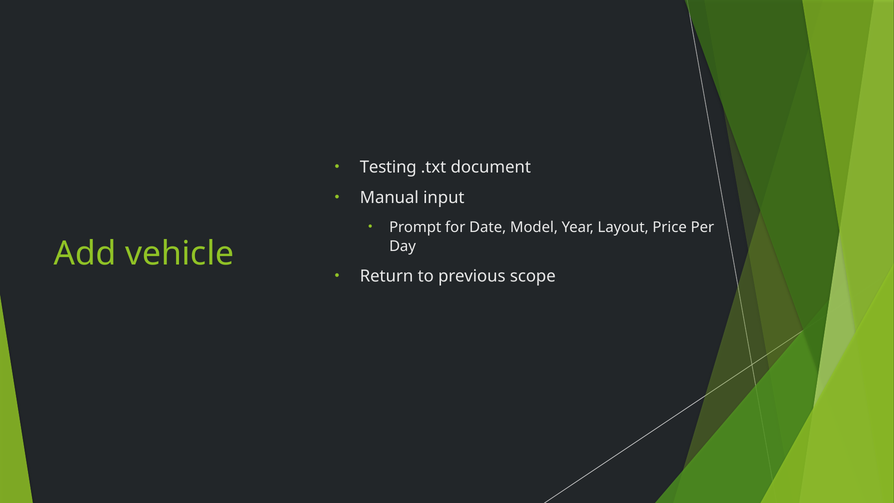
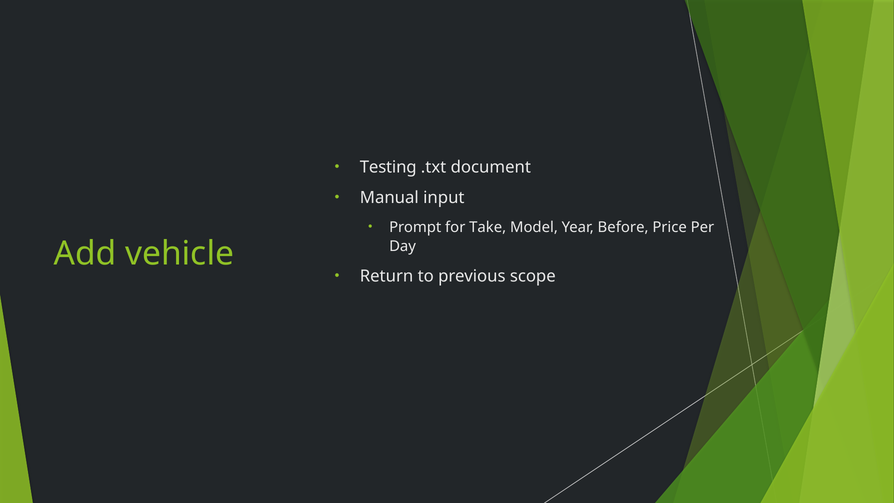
Date: Date -> Take
Layout: Layout -> Before
